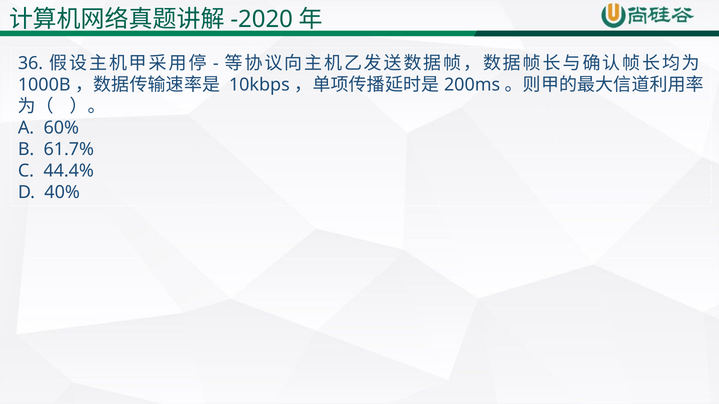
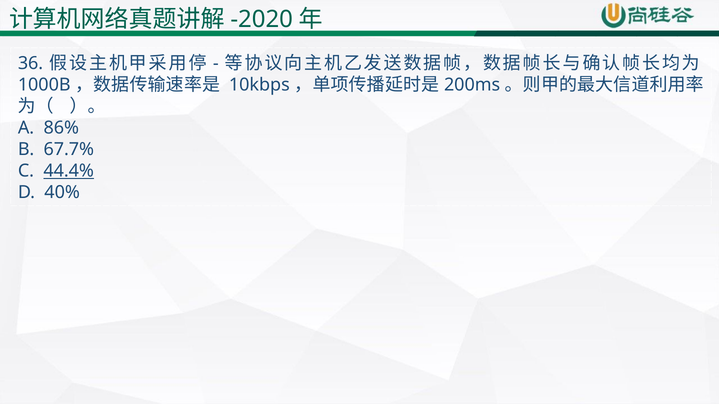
60%: 60% -> 86%
61.7%: 61.7% -> 67.7%
44.4% underline: none -> present
